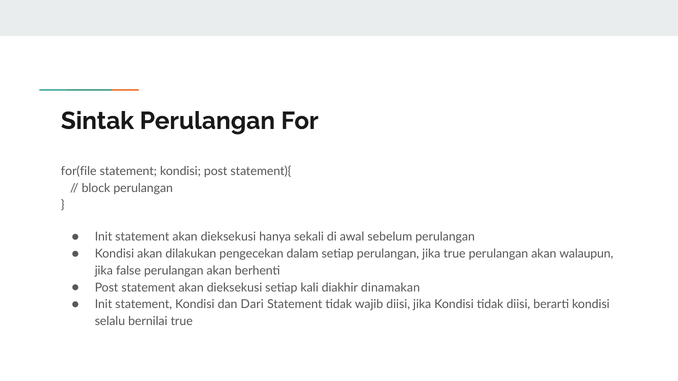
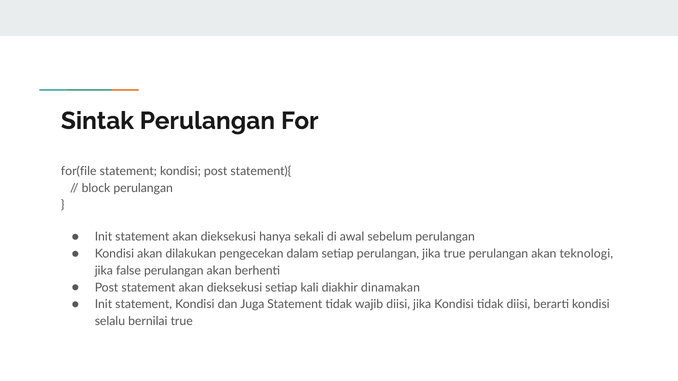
walaupun: walaupun -> teknologi
Dari: Dari -> Juga
